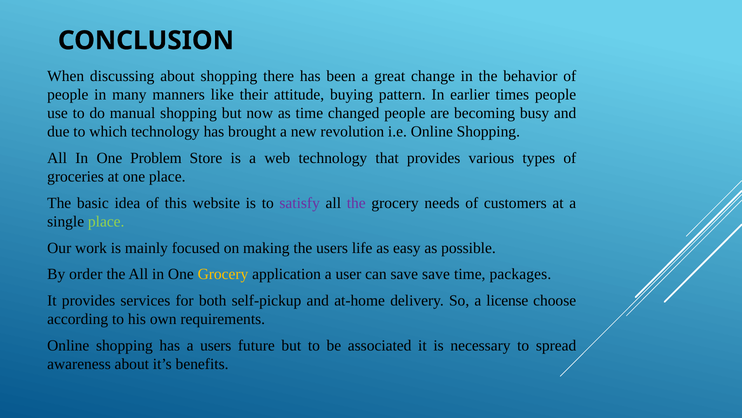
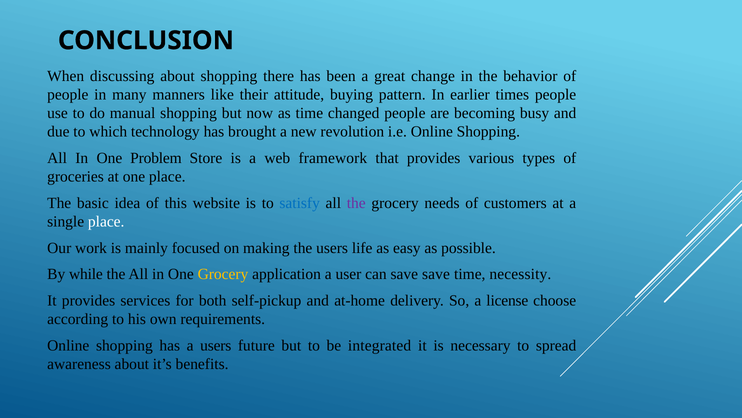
web technology: technology -> framework
satisfy colour: purple -> blue
place at (106, 221) colour: light green -> white
order: order -> while
packages: packages -> necessity
associated: associated -> integrated
